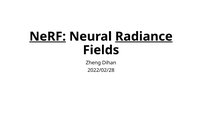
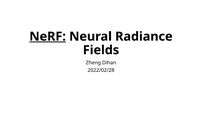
Radiance underline: present -> none
